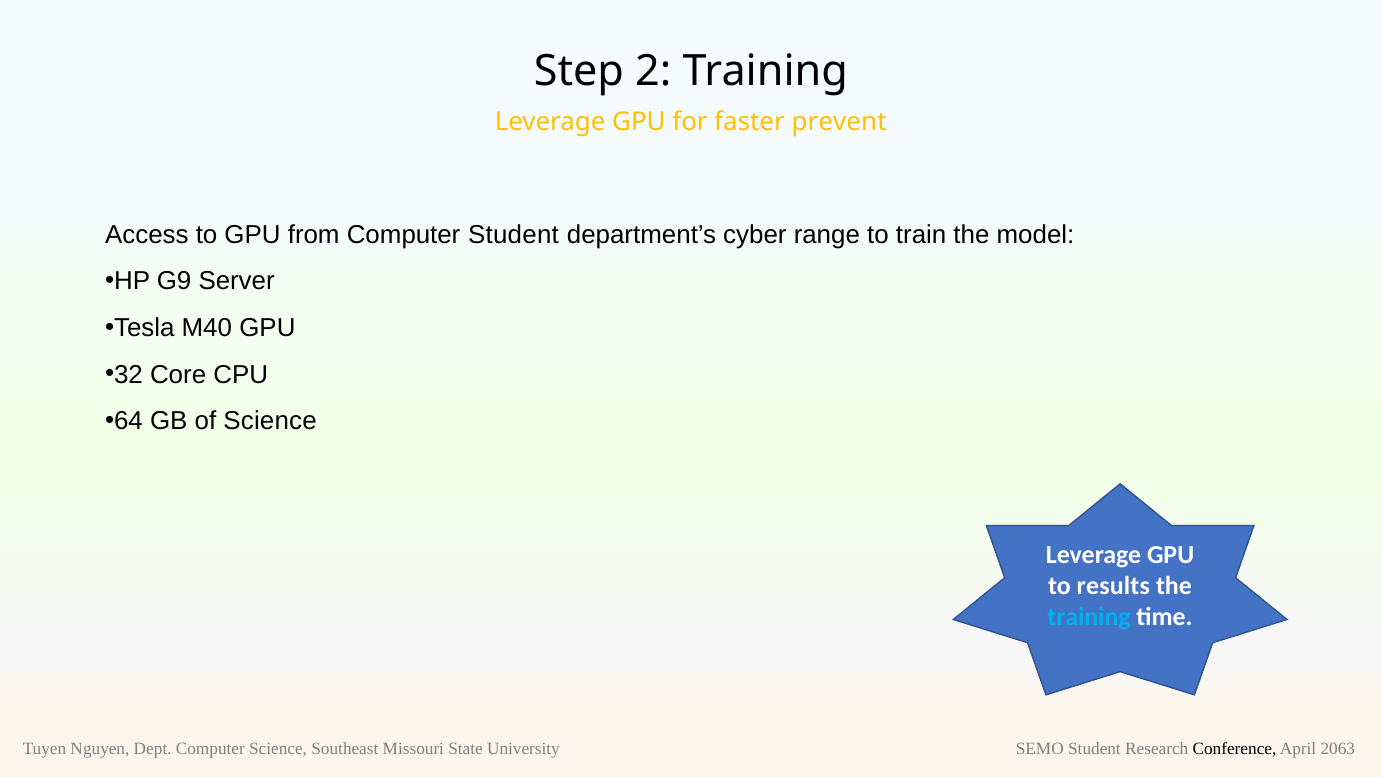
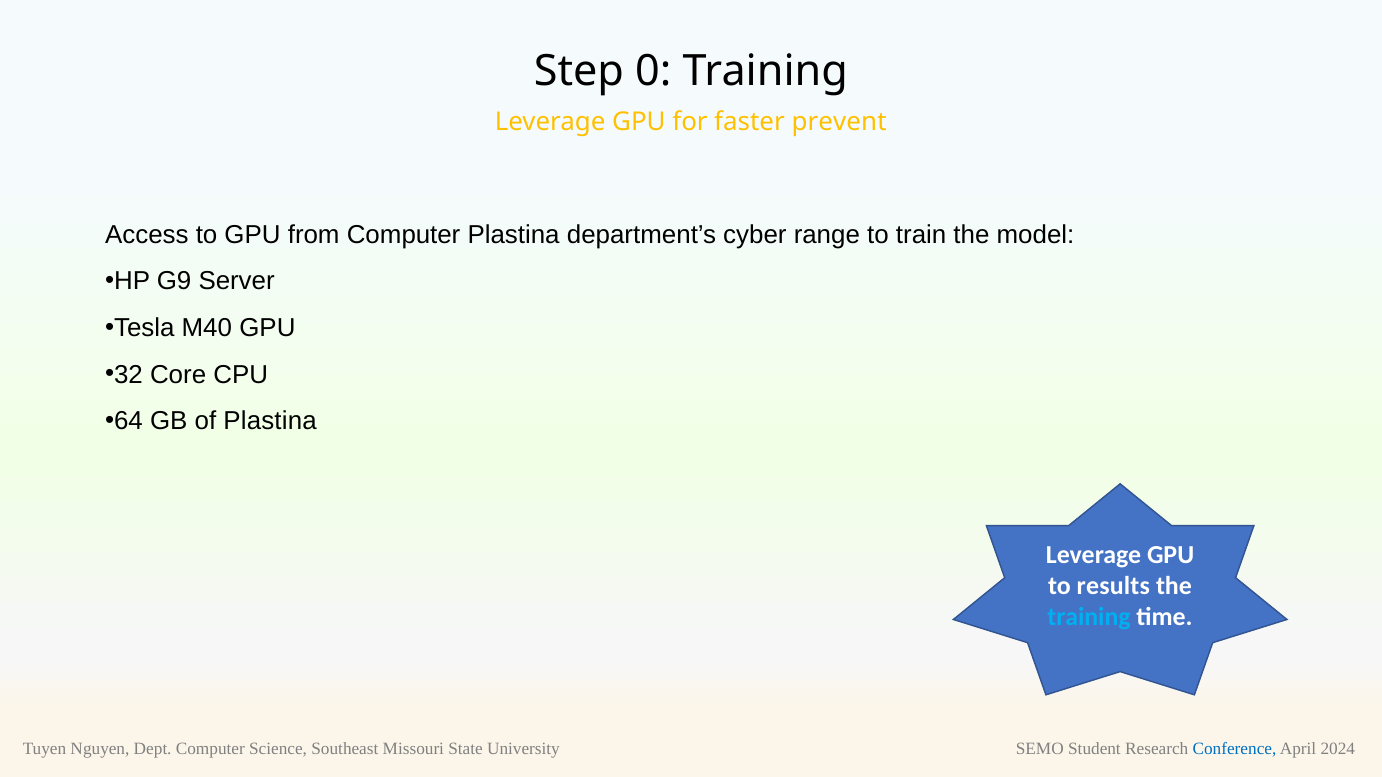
2: 2 -> 0
Computer Student: Student -> Plastina
of Science: Science -> Plastina
Conference colour: black -> blue
2063: 2063 -> 2024
